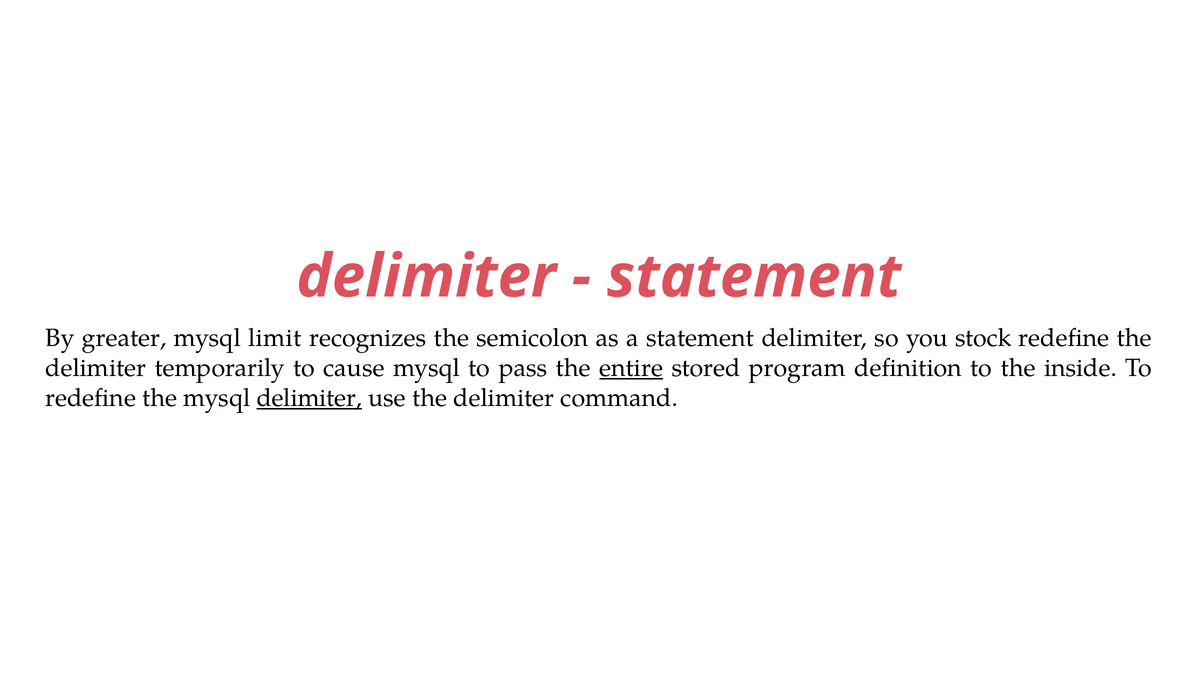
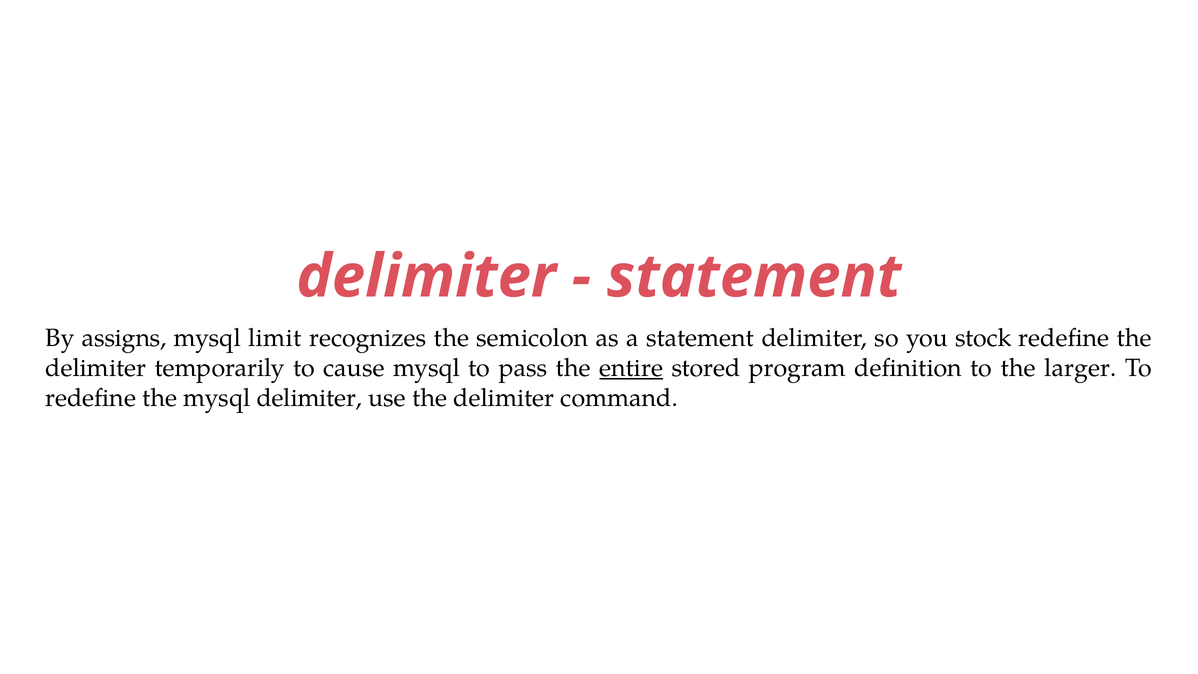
greater: greater -> assigns
inside: inside -> larger
delimiter at (309, 398) underline: present -> none
